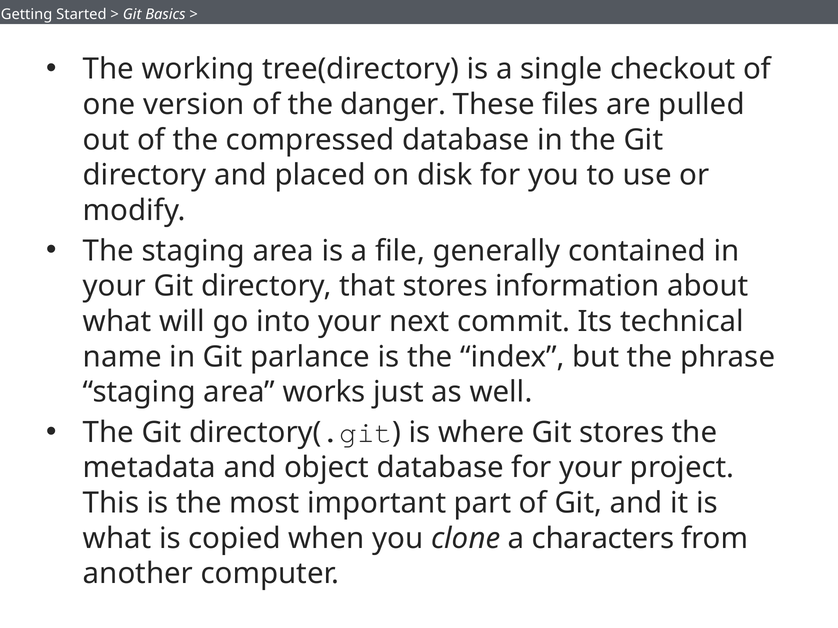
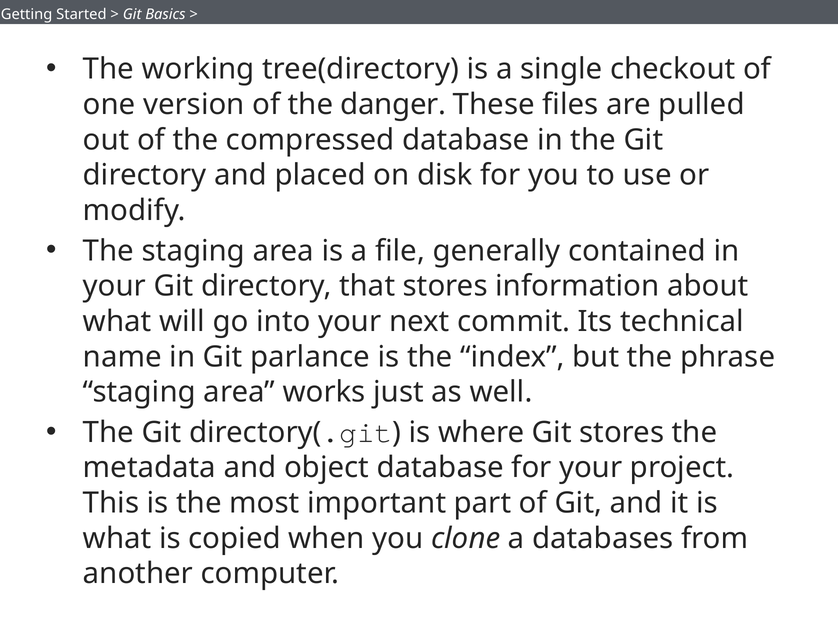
characters: characters -> databases
